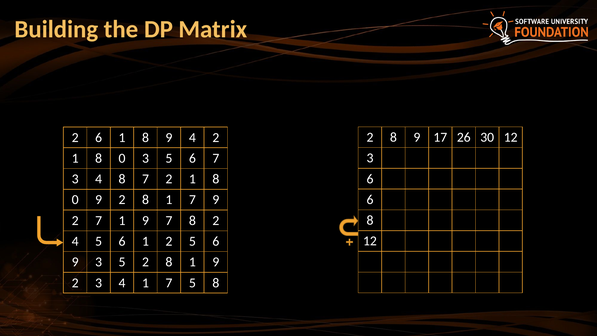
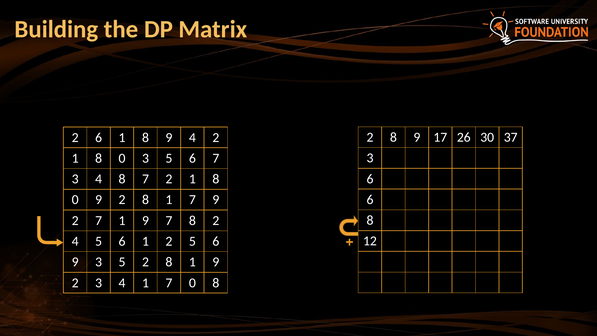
30 12: 12 -> 37
7 5: 5 -> 0
